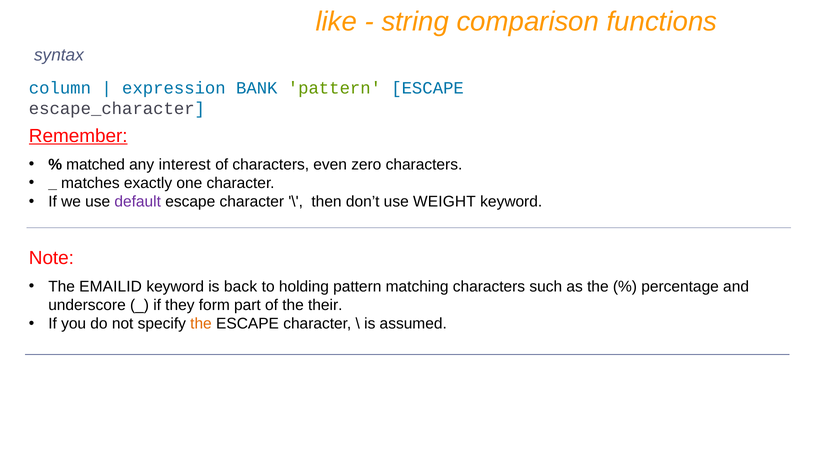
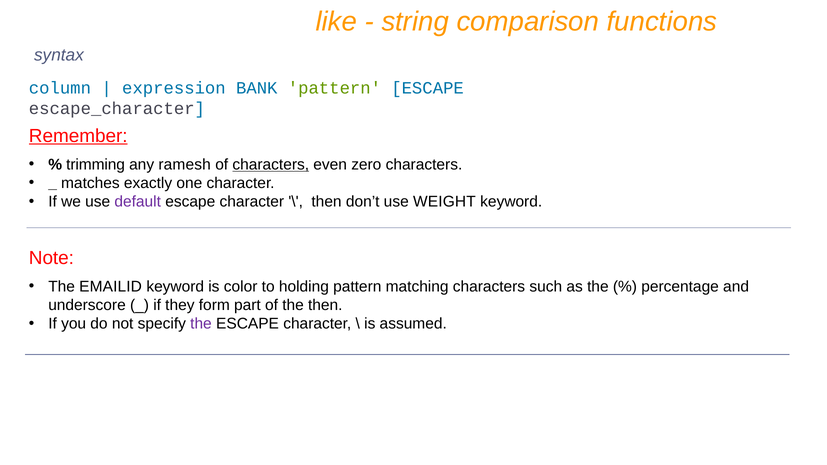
matched: matched -> trimming
interest: interest -> ramesh
characters at (271, 165) underline: none -> present
back: back -> color
the their: their -> then
the at (201, 324) colour: orange -> purple
